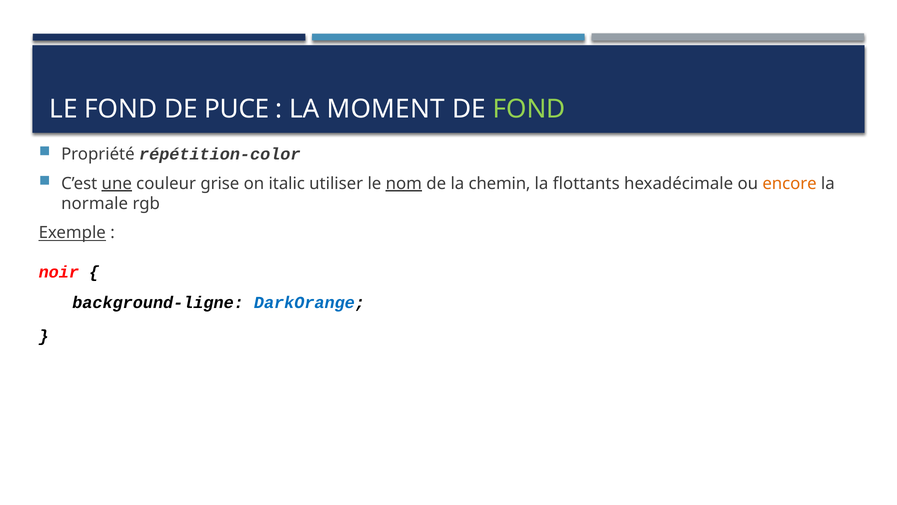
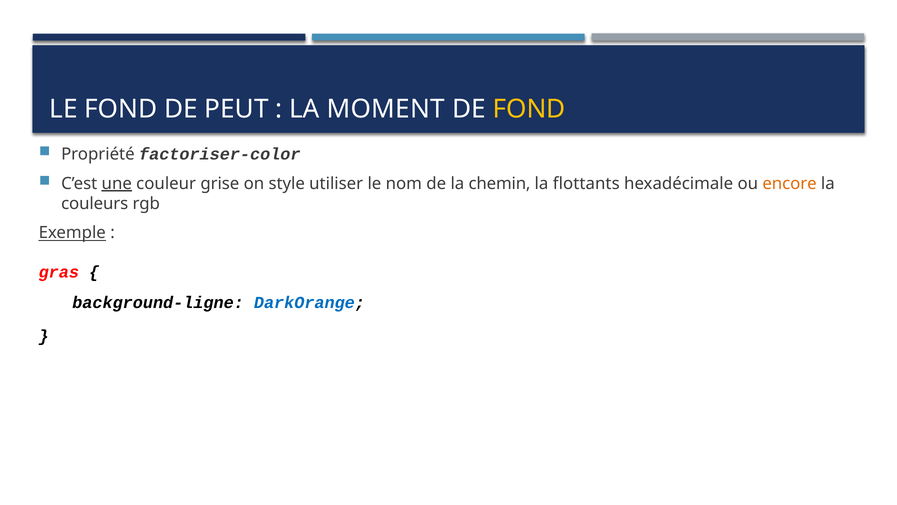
PUCE: PUCE -> PEUT
FOND at (529, 109) colour: light green -> yellow
répétition-color: répétition-color -> factoriser-color
italic: italic -> style
nom underline: present -> none
normale: normale -> couleurs
noir: noir -> gras
